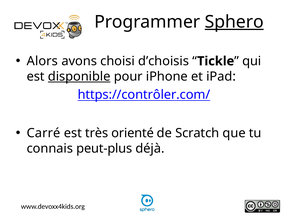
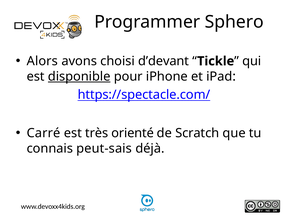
Sphero underline: present -> none
d’choisis: d’choisis -> d’devant
https://contrôler.com/: https://contrôler.com/ -> https://spectacle.com/
peut-plus: peut-plus -> peut-sais
